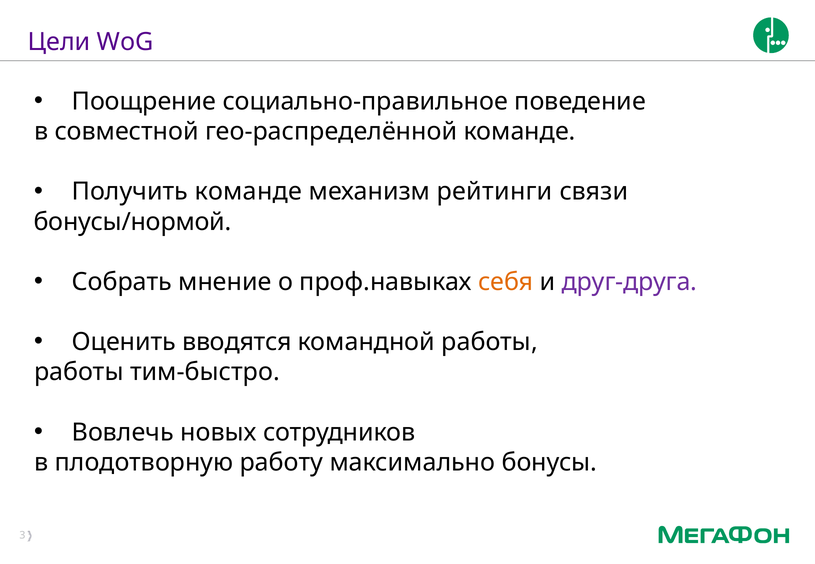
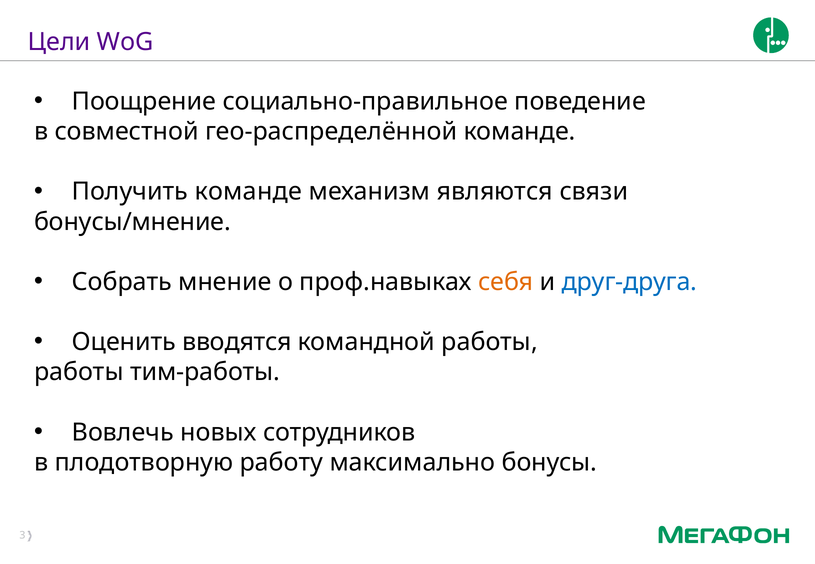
рейтинги: рейтинги -> являются
бонусы/нормой: бонусы/нормой -> бонусы/мнение
друг-друга colour: purple -> blue
тим-быстро: тим-быстро -> тим-работы
